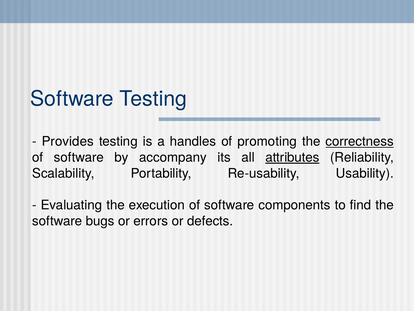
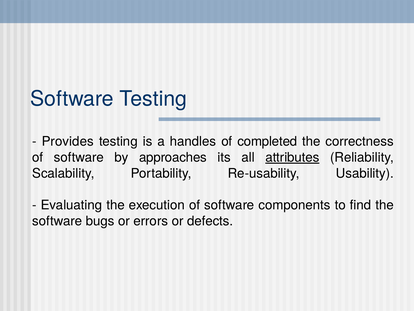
promoting: promoting -> completed
correctness underline: present -> none
accompany: accompany -> approaches
